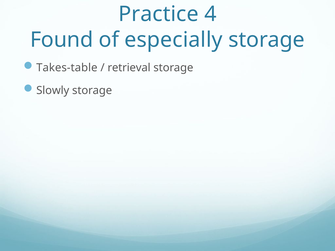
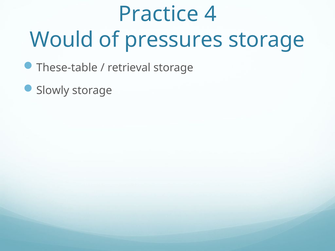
Found: Found -> Would
especially: especially -> pressures
Takes-table: Takes-table -> These-table
